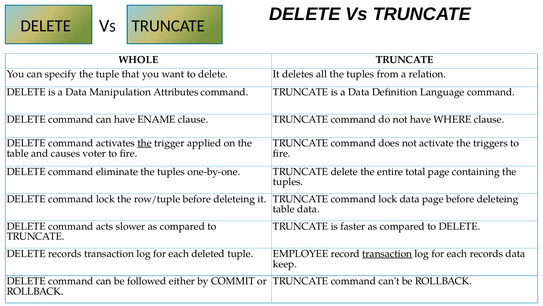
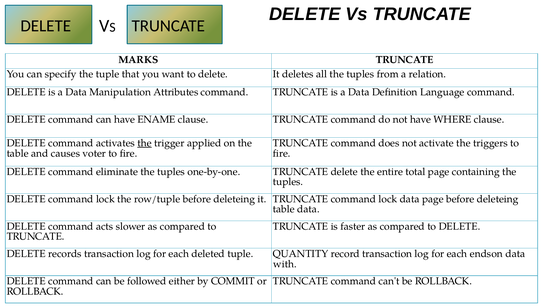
WHOLE: WHOLE -> MARKS
EMPLOYEE: EMPLOYEE -> QUANTITY
transaction at (387, 253) underline: present -> none
each records: records -> endson
keep: keep -> with
